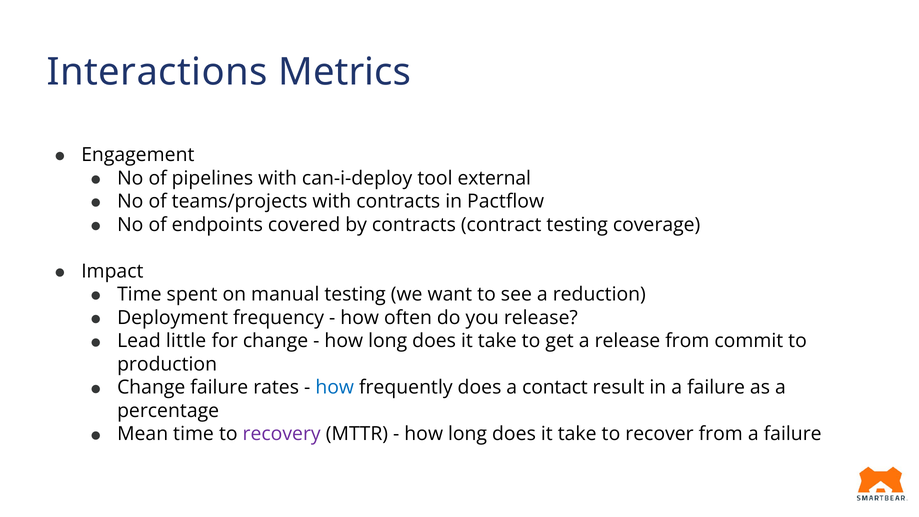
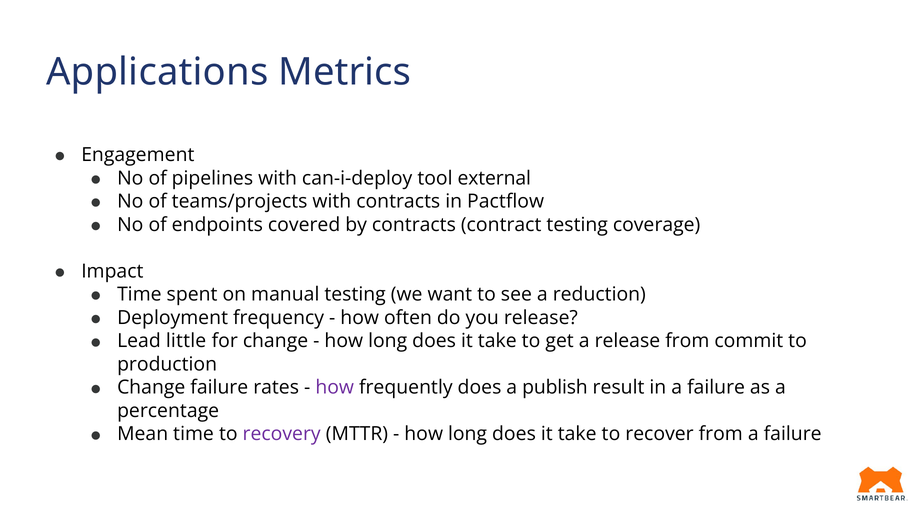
Interactions: Interactions -> Applications
how at (335, 388) colour: blue -> purple
contact: contact -> publish
